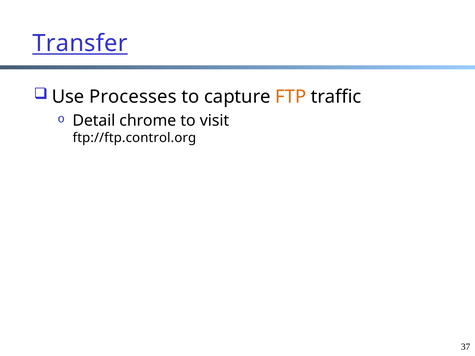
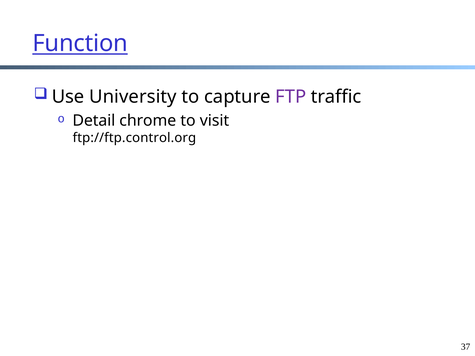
Transfer: Transfer -> Function
Processes: Processes -> University
FTP colour: orange -> purple
